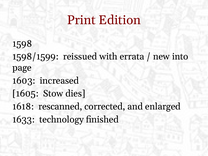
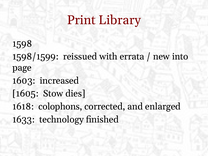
Edition: Edition -> Library
rescanned: rescanned -> colophons
